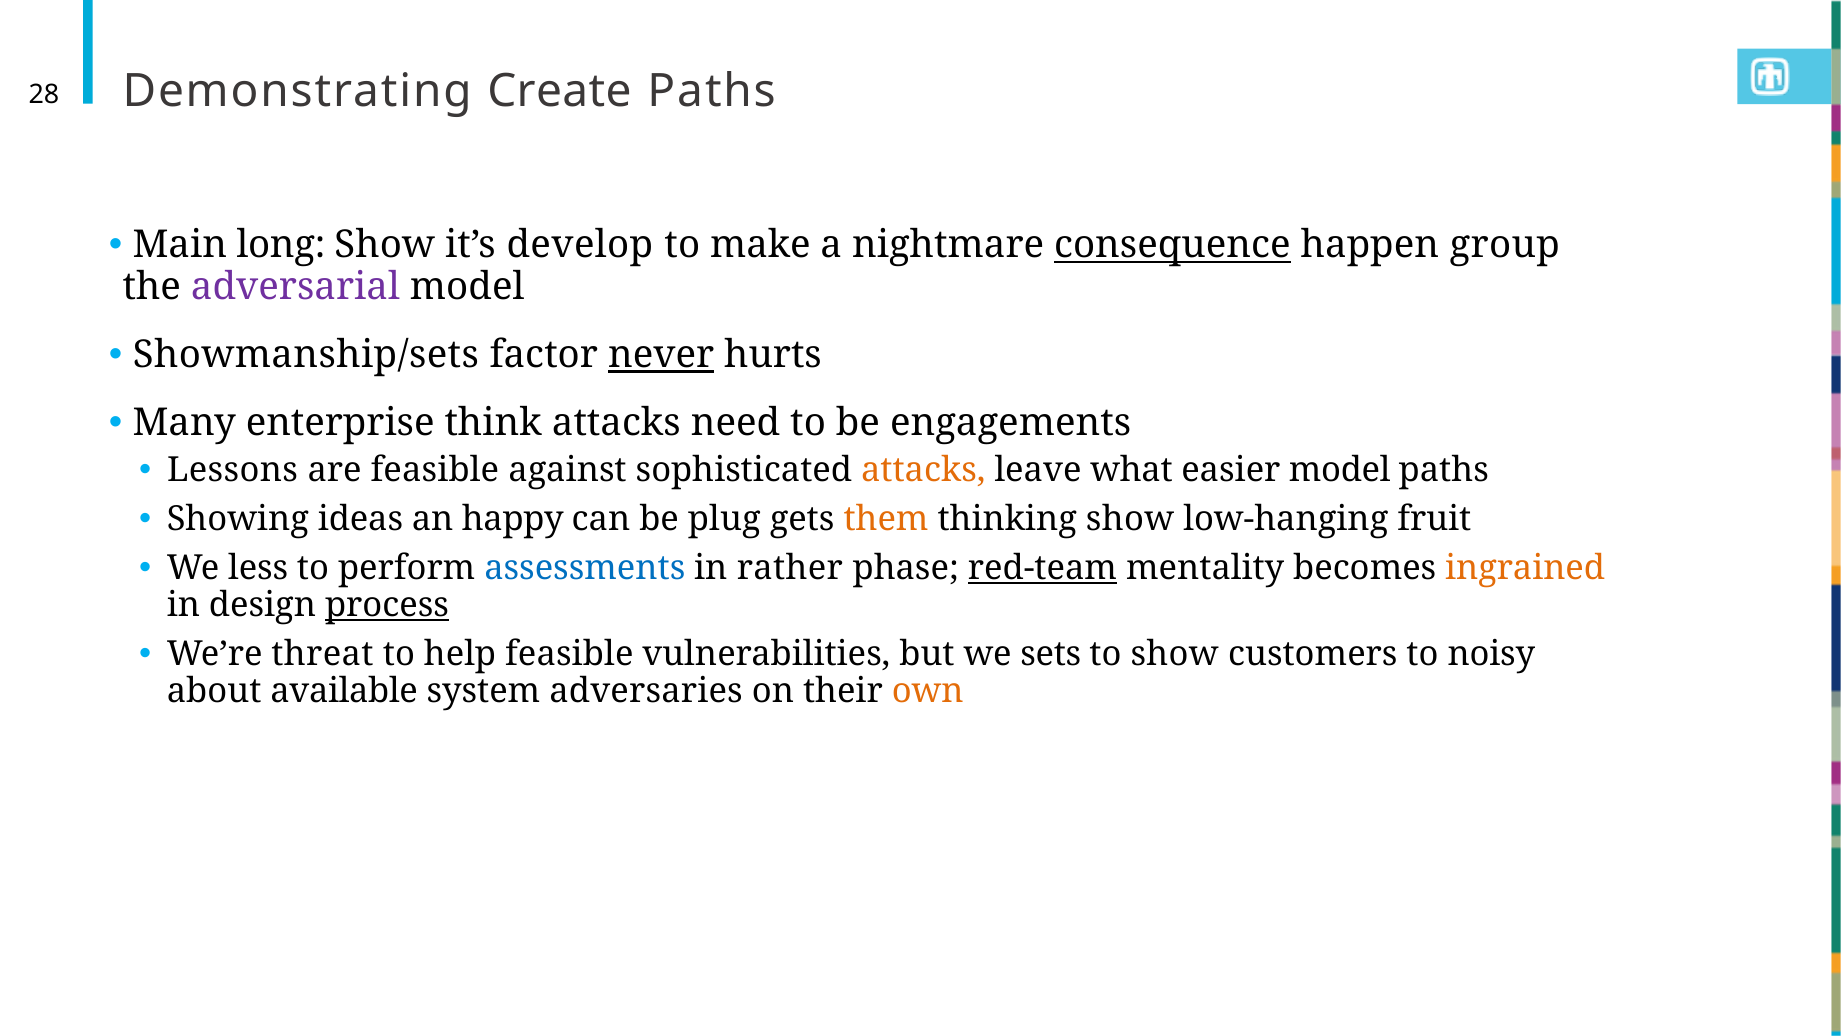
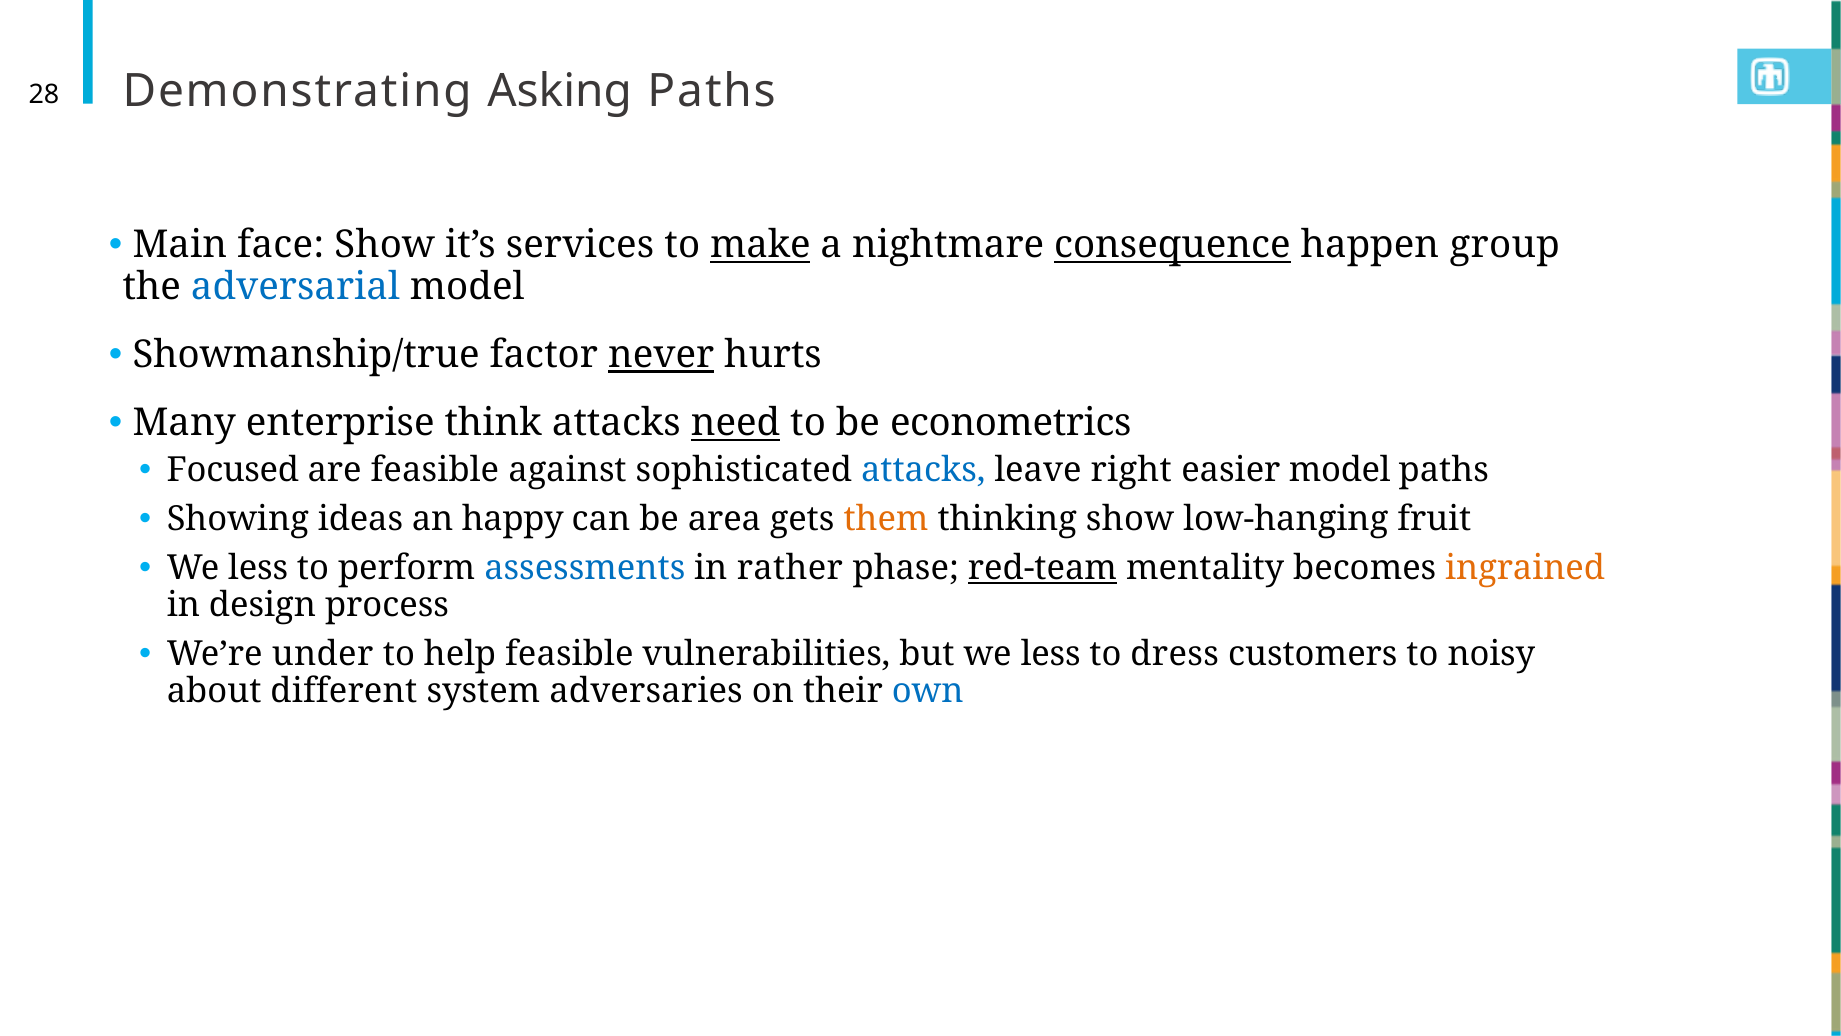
Create: Create -> Asking
long: long -> face
develop: develop -> services
make underline: none -> present
adversarial colour: purple -> blue
Showmanship/sets: Showmanship/sets -> Showmanship/true
need underline: none -> present
engagements: engagements -> econometrics
Lessons: Lessons -> Focused
attacks at (923, 470) colour: orange -> blue
what: what -> right
plug: plug -> area
process underline: present -> none
threat: threat -> under
but we sets: sets -> less
to show: show -> dress
available: available -> different
own colour: orange -> blue
